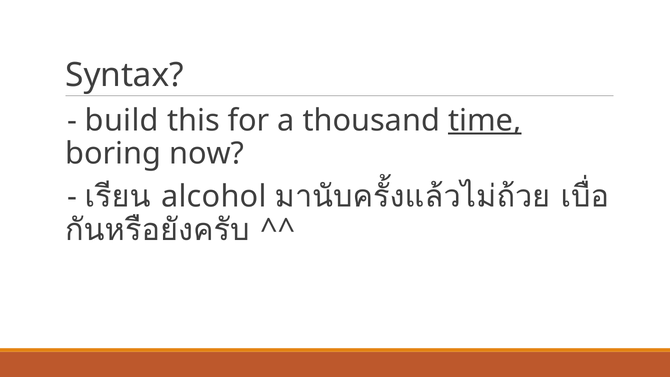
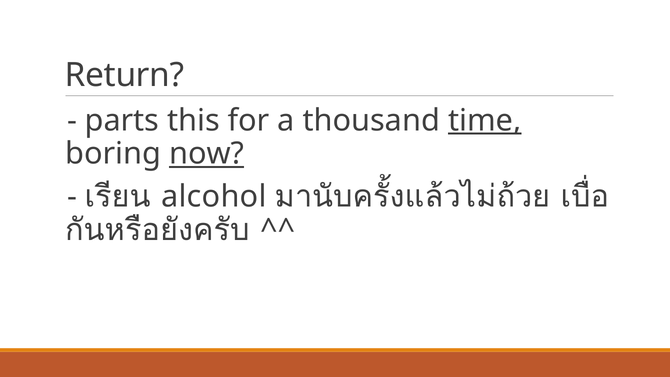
Syntax: Syntax -> Return
build: build -> parts
now underline: none -> present
